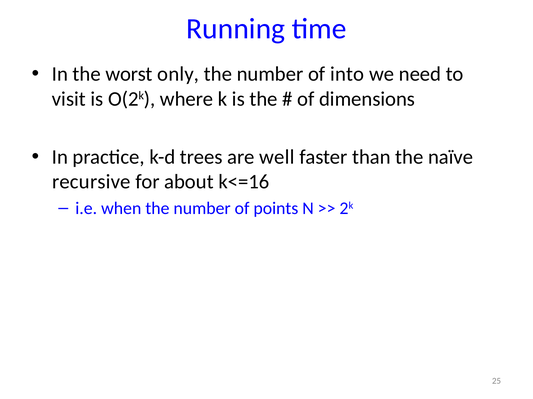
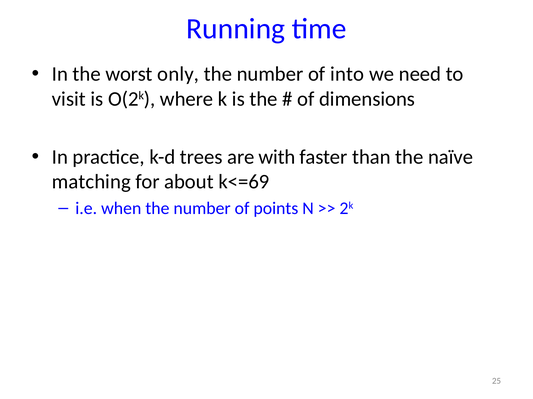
well: well -> with
recursive: recursive -> matching
k<=16: k<=16 -> k<=69
